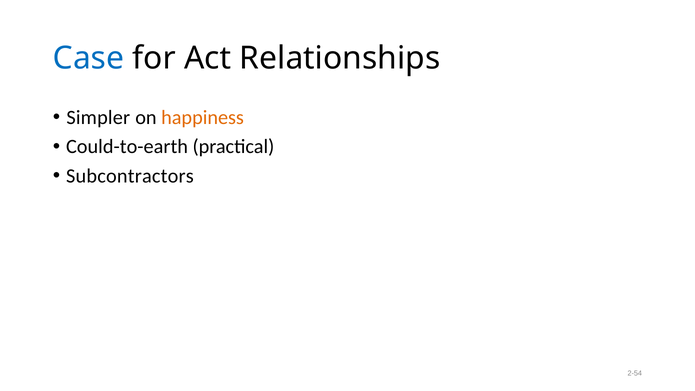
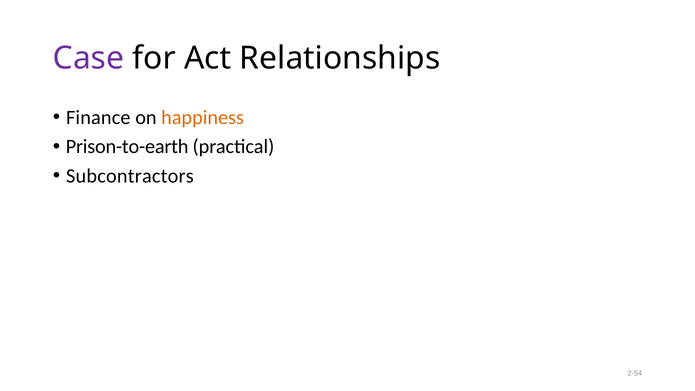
Case colour: blue -> purple
Simpler: Simpler -> Finance
Could-to-earth: Could-to-earth -> Prison-to-earth
